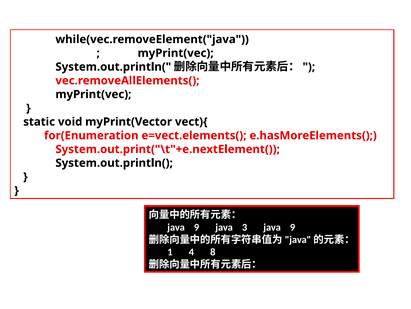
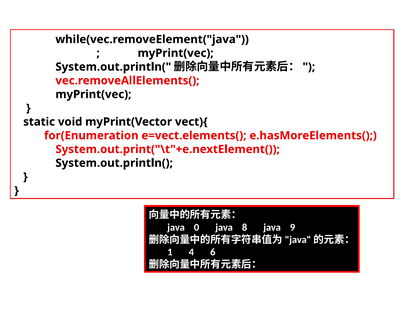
9 at (197, 227): 9 -> 0
3: 3 -> 8
8: 8 -> 6
